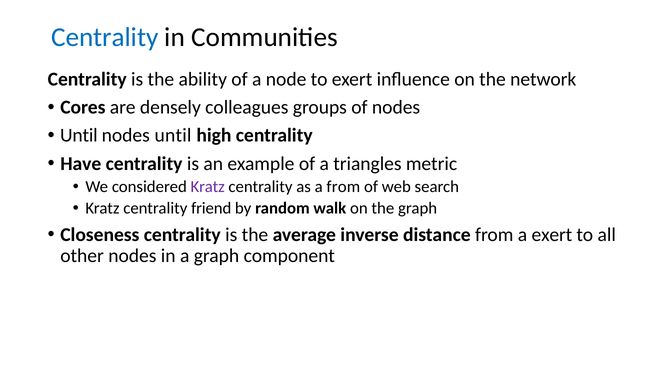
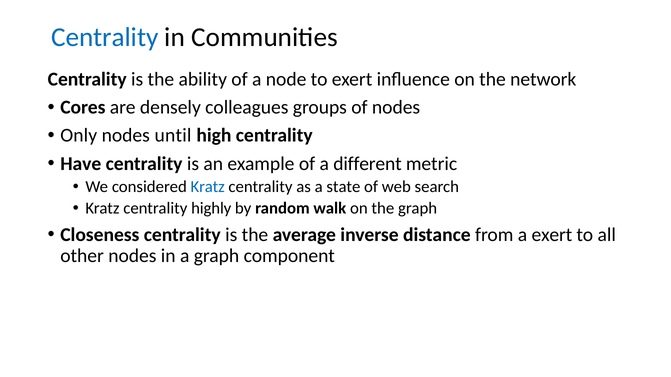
Until at (79, 136): Until -> Only
triangles: triangles -> different
Kratz at (208, 187) colour: purple -> blue
a from: from -> state
friend: friend -> highly
